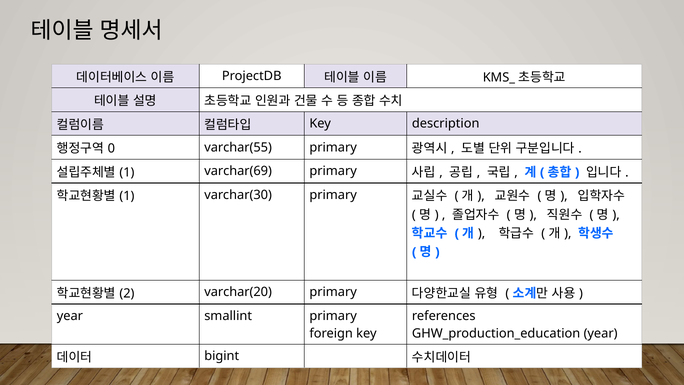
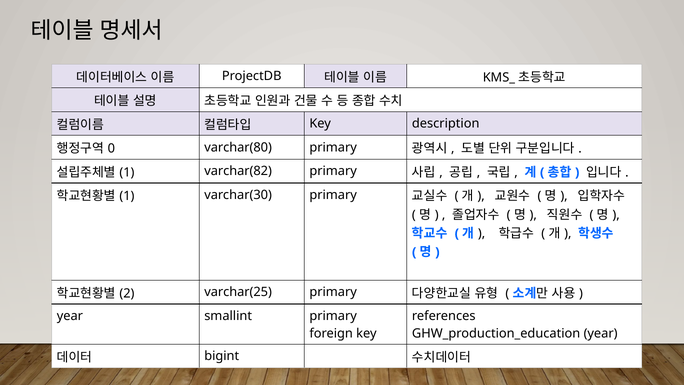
varchar(55: varchar(55 -> varchar(80
varchar(69: varchar(69 -> varchar(82
varchar(20: varchar(20 -> varchar(25
